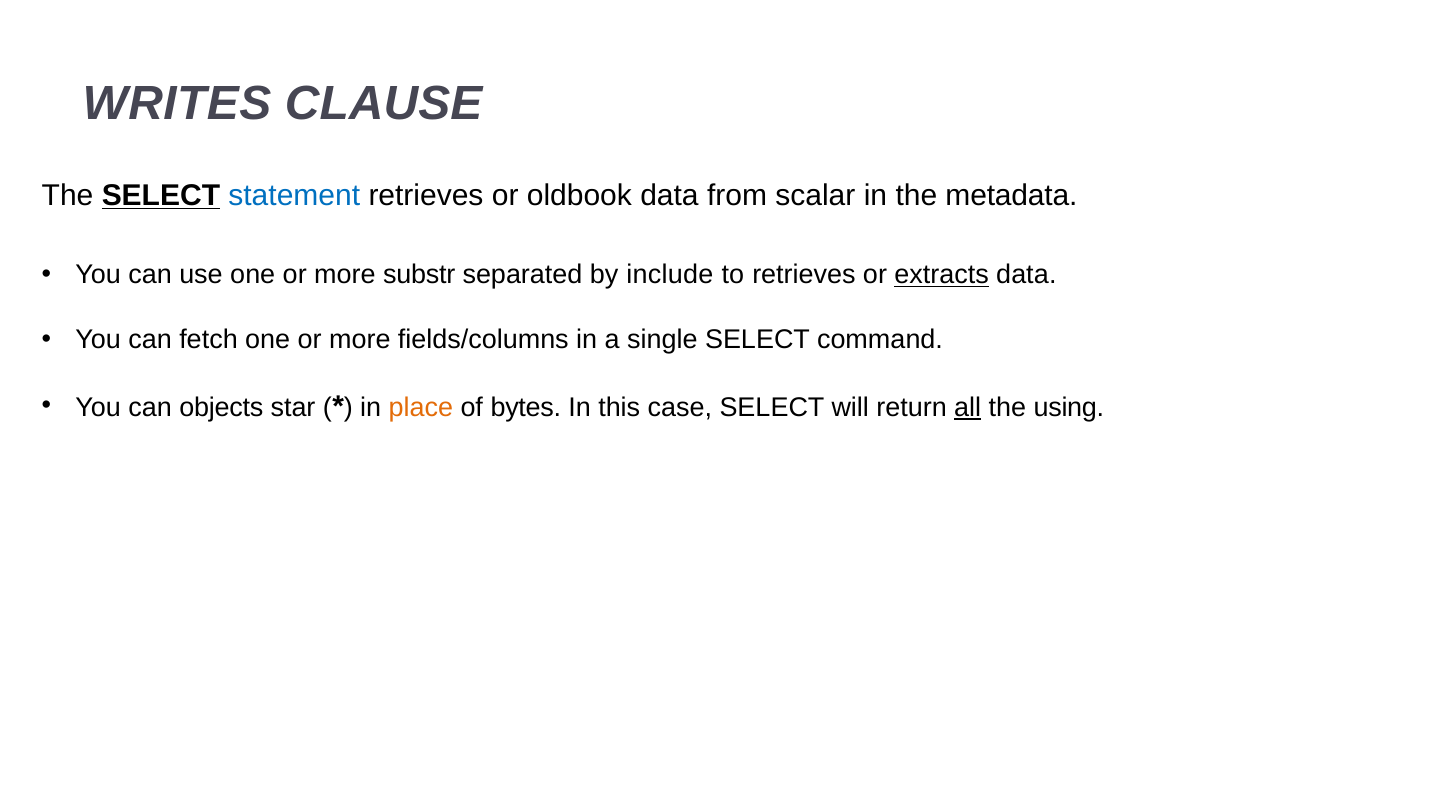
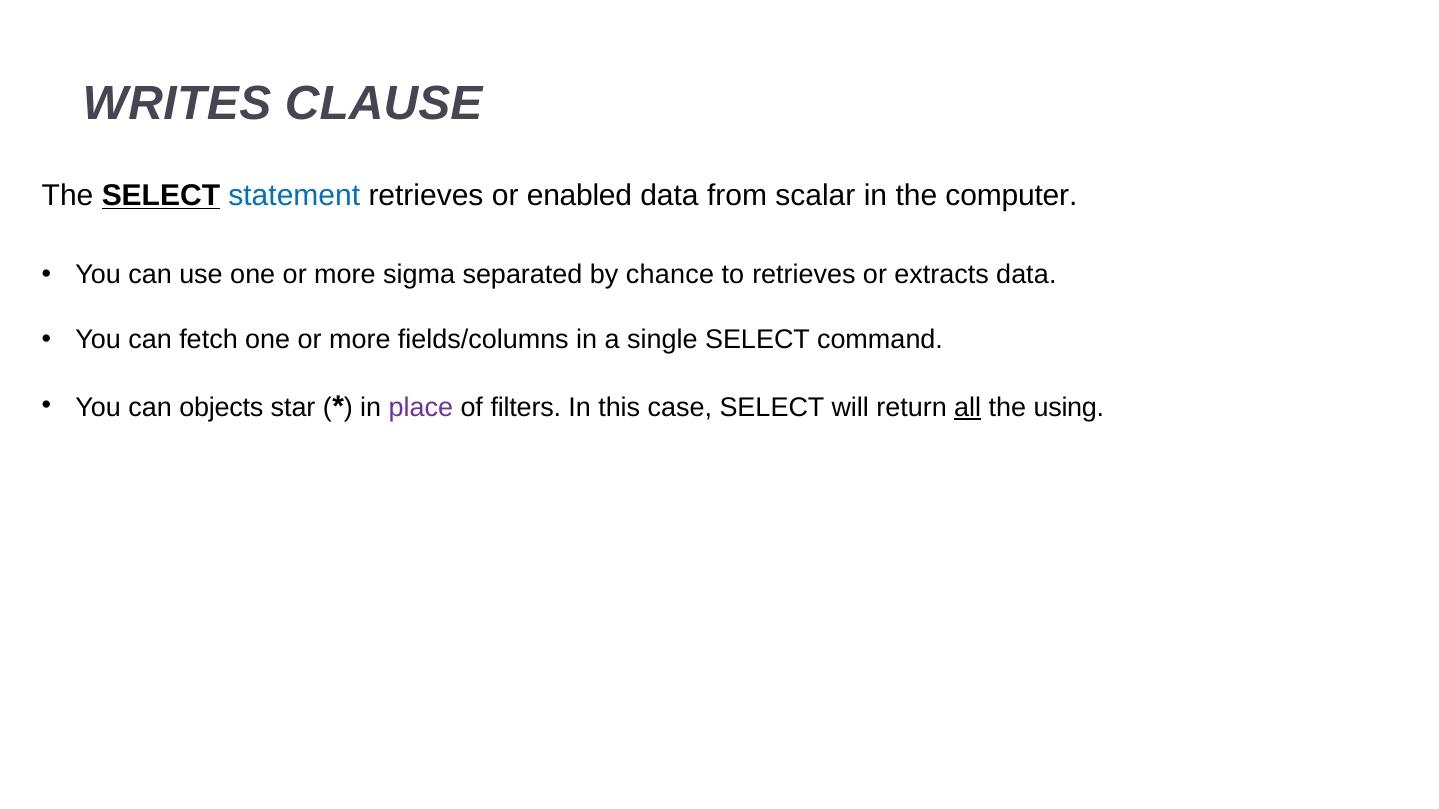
oldbook: oldbook -> enabled
metadata: metadata -> computer
substr: substr -> sigma
include: include -> chance
extracts underline: present -> none
place colour: orange -> purple
bytes: bytes -> filters
